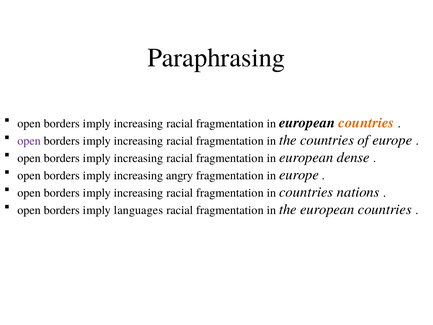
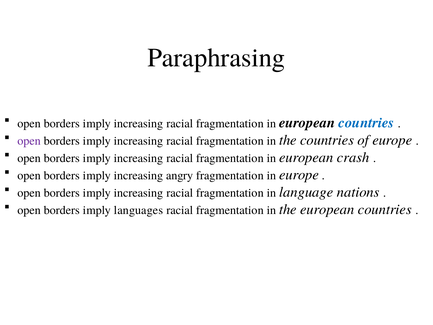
countries at (366, 123) colour: orange -> blue
dense: dense -> crash
in countries: countries -> language
